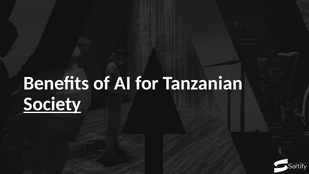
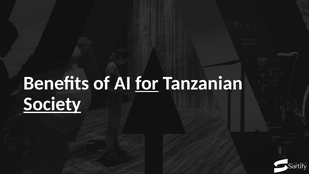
for underline: none -> present
